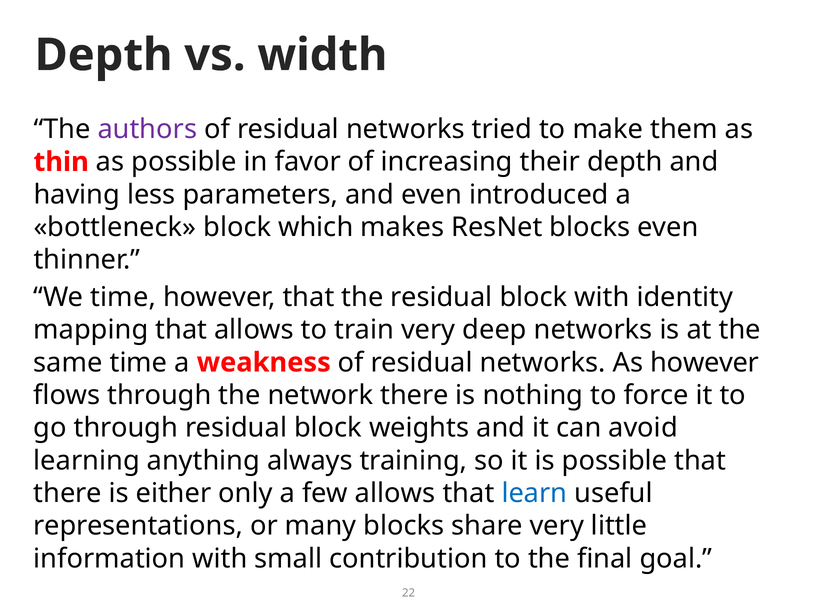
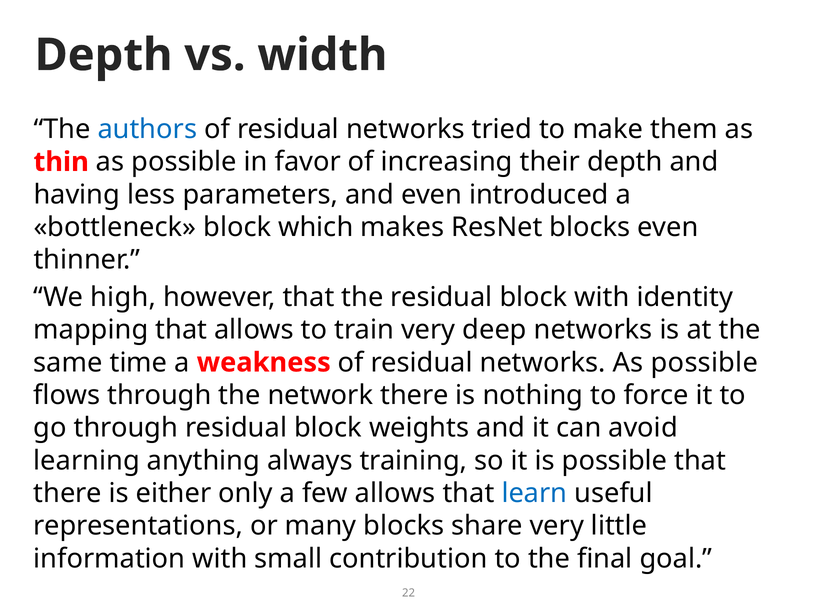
authors colour: purple -> blue
We time: time -> high
networks As however: however -> possible
